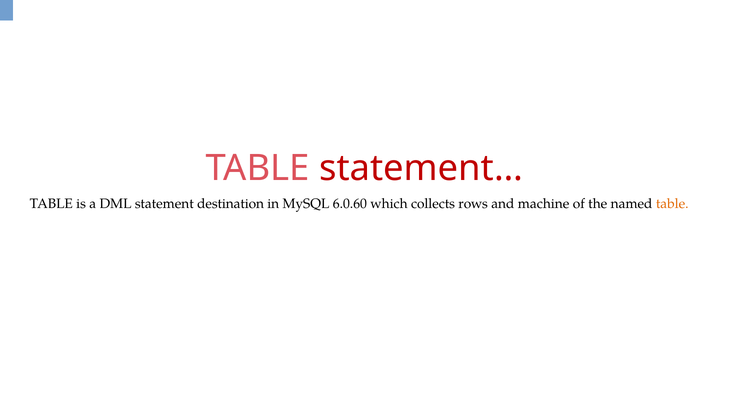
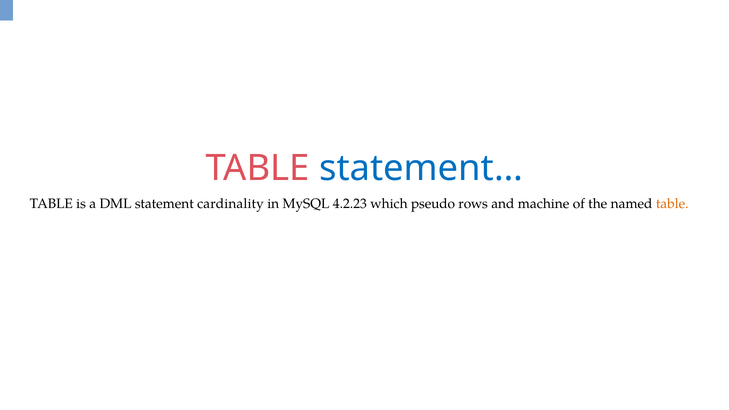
statement… colour: red -> blue
destination: destination -> cardinality
6.0.60: 6.0.60 -> 4.2.23
collects: collects -> pseudo
